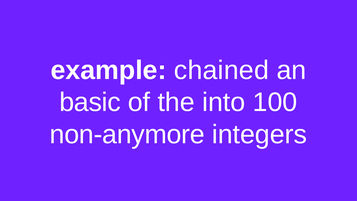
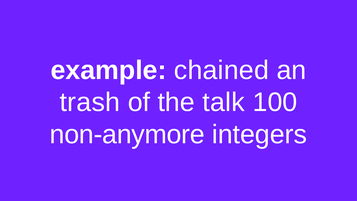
basic: basic -> trash
into: into -> talk
